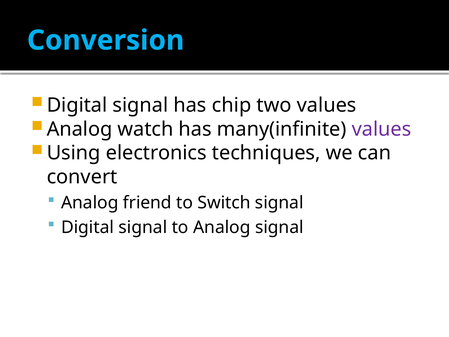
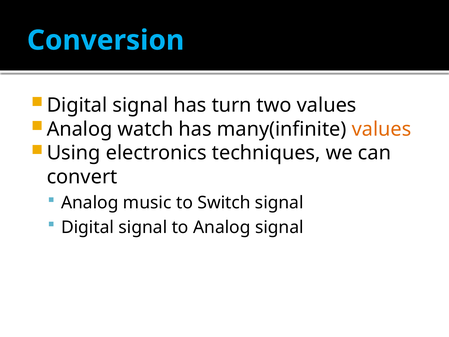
chip: chip -> turn
values at (382, 129) colour: purple -> orange
friend: friend -> music
